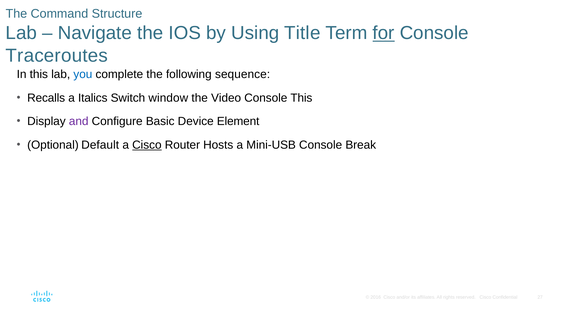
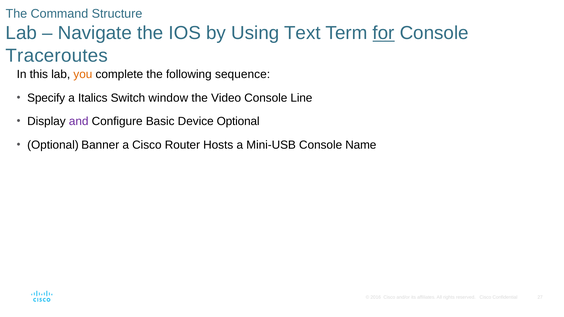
Title: Title -> Text
you colour: blue -> orange
Recalls: Recalls -> Specify
Console This: This -> Line
Device Element: Element -> Optional
Default: Default -> Banner
Cisco at (147, 145) underline: present -> none
Break: Break -> Name
